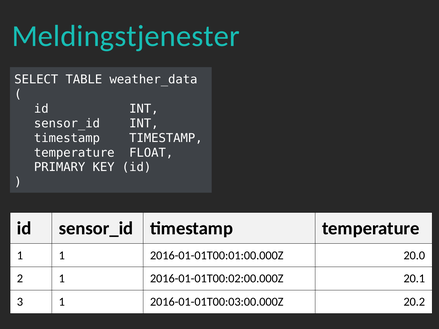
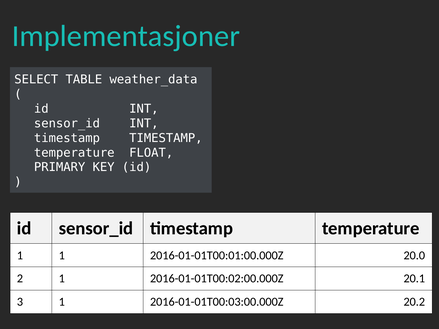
Meldingstjenester: Meldingstjenester -> Implementasjoner
